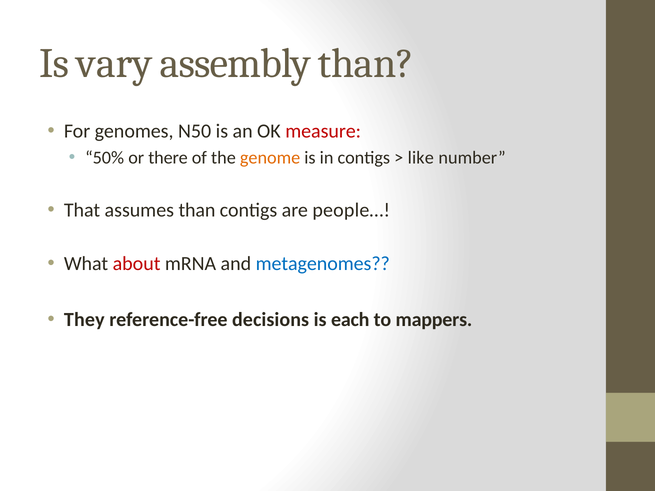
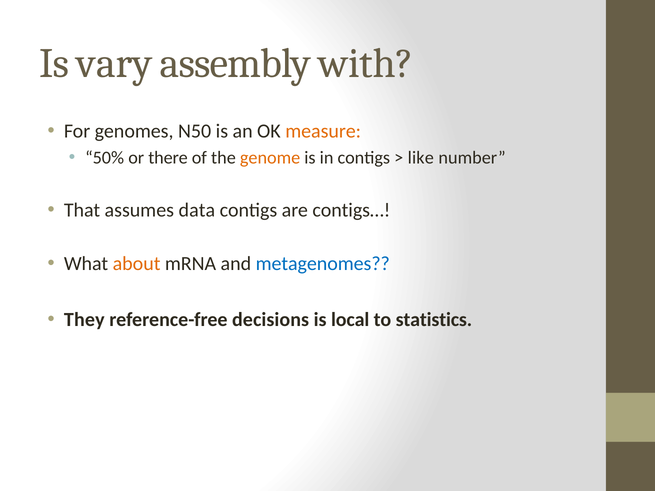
assembly than: than -> with
measure colour: red -> orange
assumes than: than -> data
people…: people… -> contigs…
about colour: red -> orange
each: each -> local
mappers: mappers -> statistics
